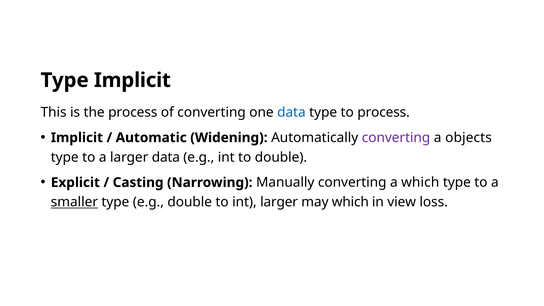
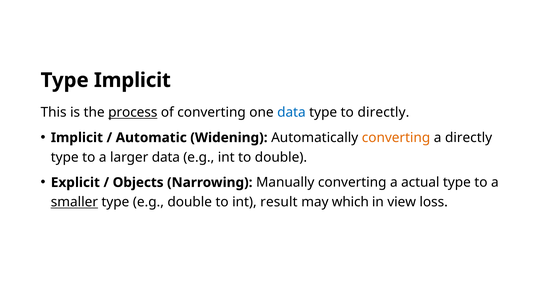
process at (133, 112) underline: none -> present
to process: process -> directly
converting at (396, 138) colour: purple -> orange
a objects: objects -> directly
Casting: Casting -> Objects
a which: which -> actual
int larger: larger -> result
